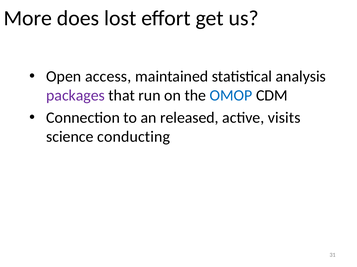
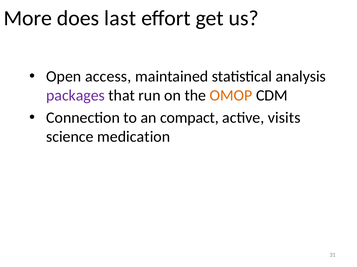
lost: lost -> last
OMOP colour: blue -> orange
released: released -> compact
conducting: conducting -> medication
